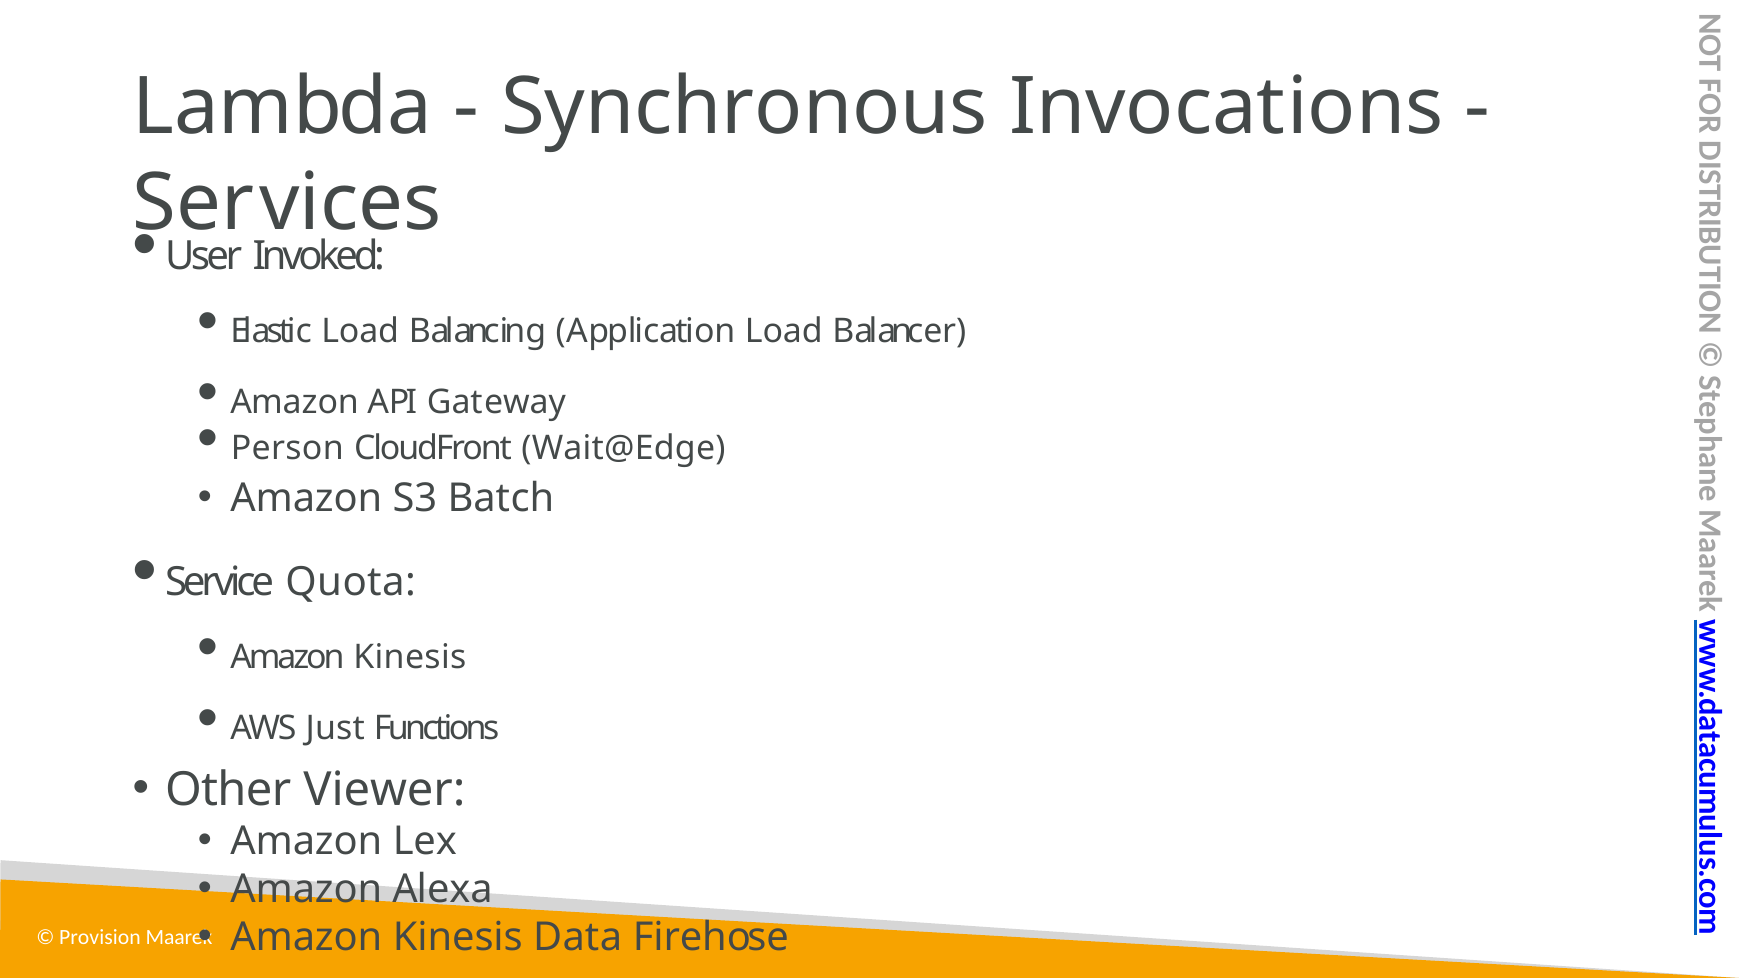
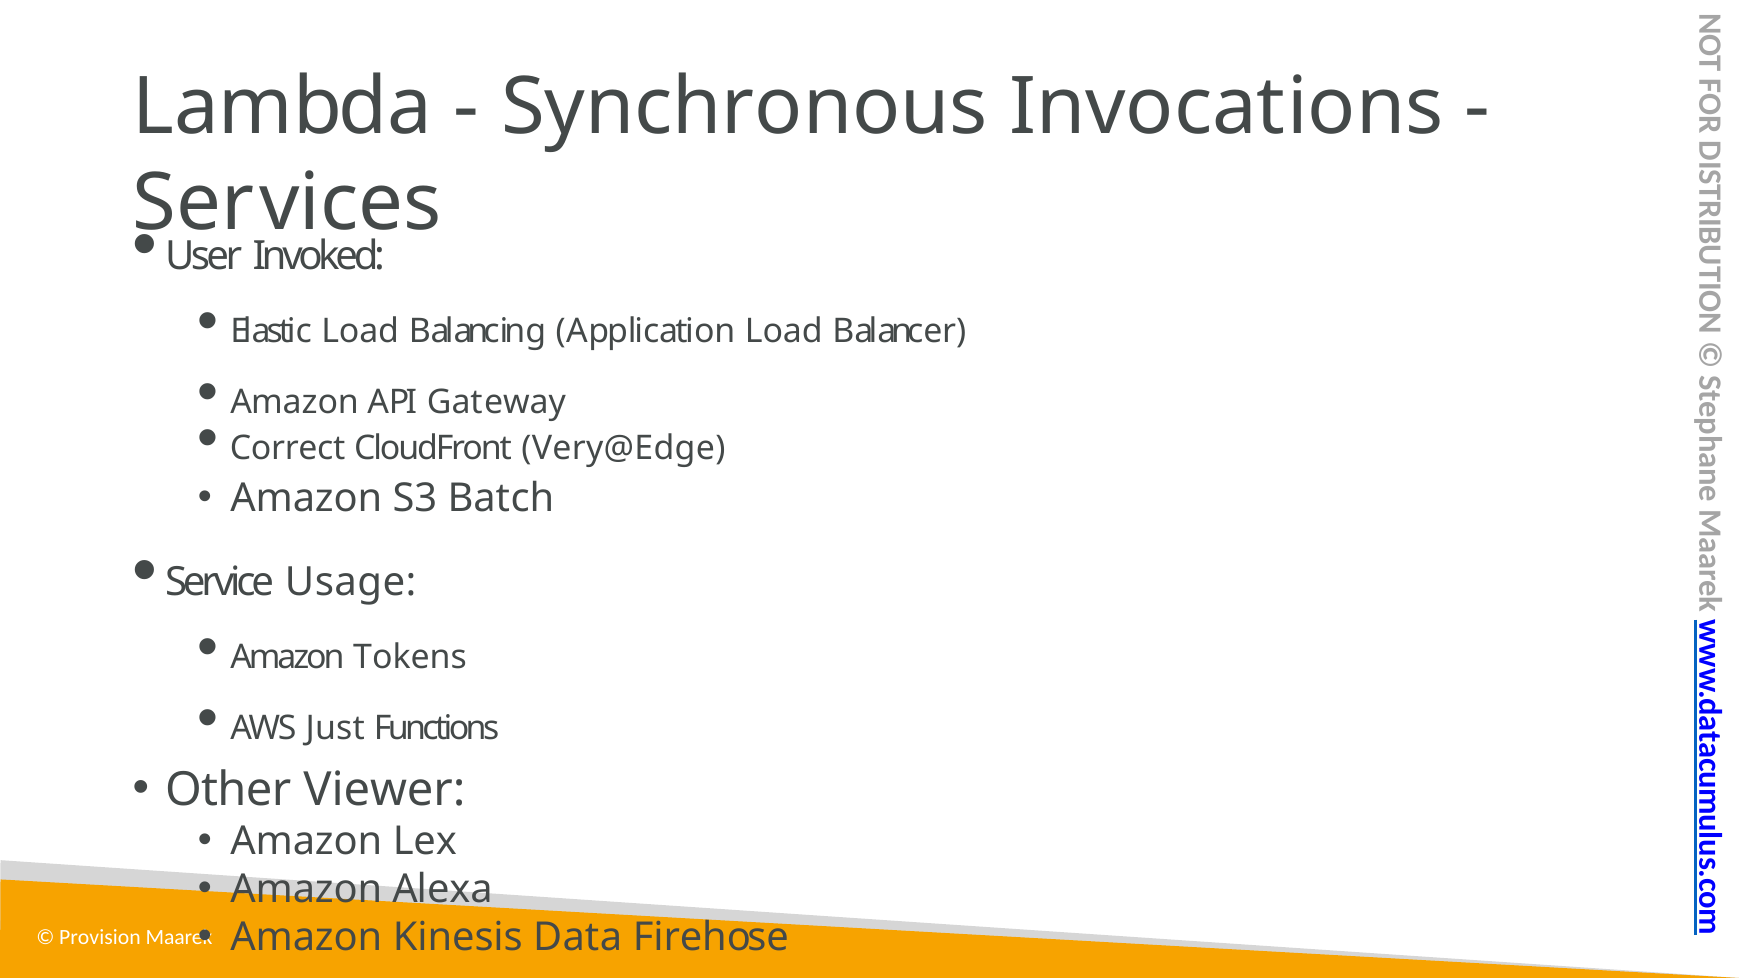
Person: Person -> Correct
Wait@Edge: Wait@Edge -> Very@Edge
Quota: Quota -> Usage
Kinesis at (410, 658): Kinesis -> Tokens
